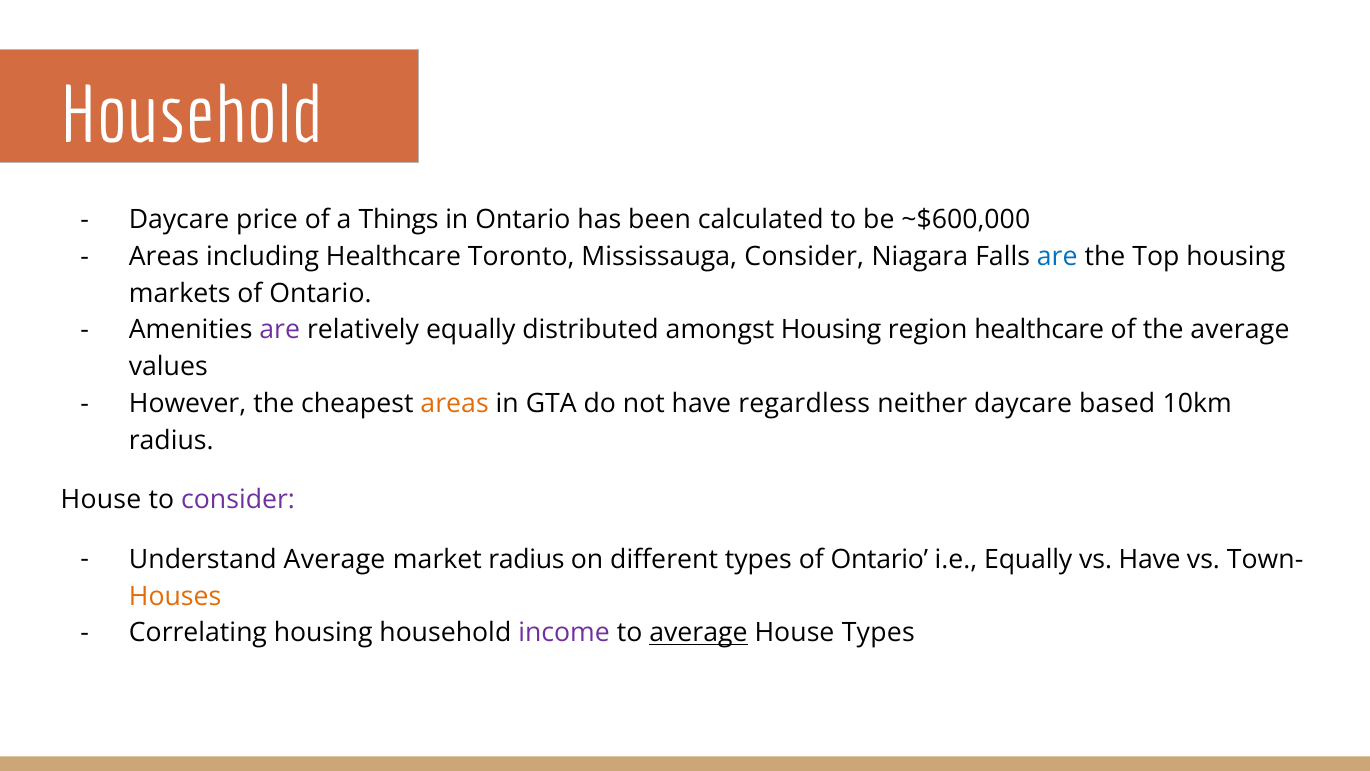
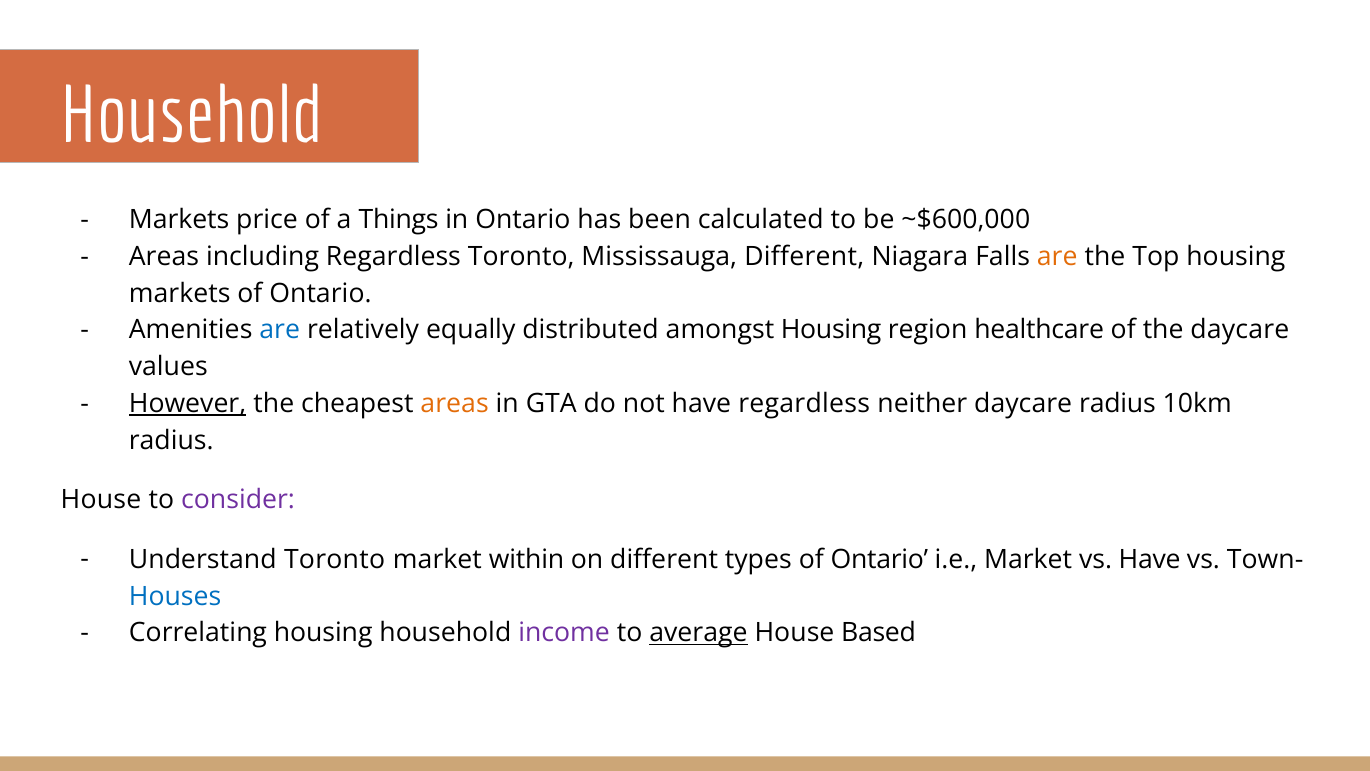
Daycare at (179, 220): Daycare -> Markets
including Healthcare: Healthcare -> Regardless
Mississauga Consider: Consider -> Different
are at (1057, 257) colour: blue -> orange
are at (280, 330) colour: purple -> blue
the average: average -> daycare
However underline: none -> present
daycare based: based -> radius
Understand Average: Average -> Toronto
market radius: radius -> within
i.e Equally: Equally -> Market
Houses colour: orange -> blue
House Types: Types -> Based
